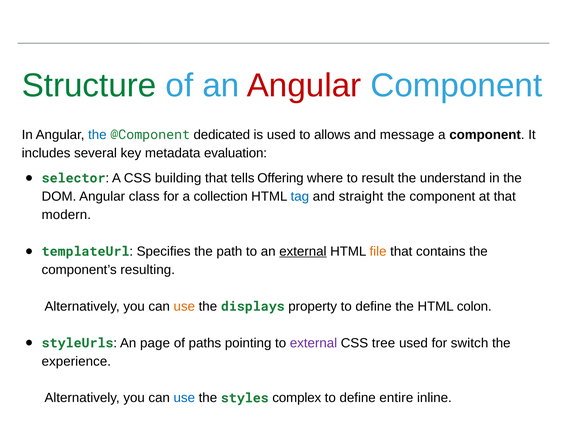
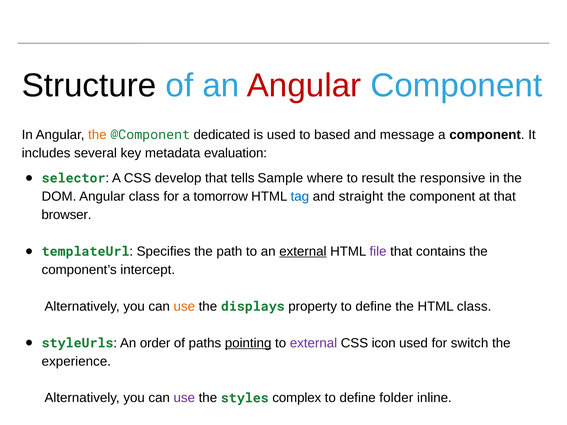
Structure colour: green -> black
the at (97, 135) colour: blue -> orange
allows: allows -> based
building: building -> develop
Offering: Offering -> Sample
understand: understand -> responsive
collection: collection -> tomorrow
modern: modern -> browser
file colour: orange -> purple
resulting: resulting -> intercept
HTML colon: colon -> class
page: page -> order
pointing underline: none -> present
tree: tree -> icon
use at (184, 398) colour: blue -> purple
entire: entire -> folder
